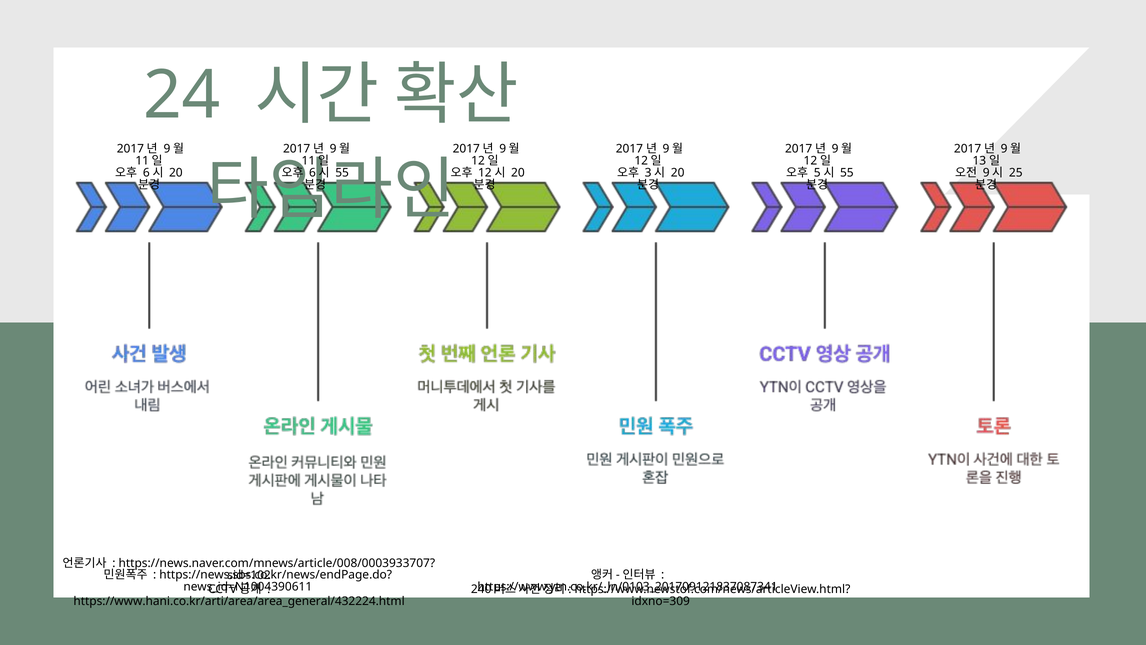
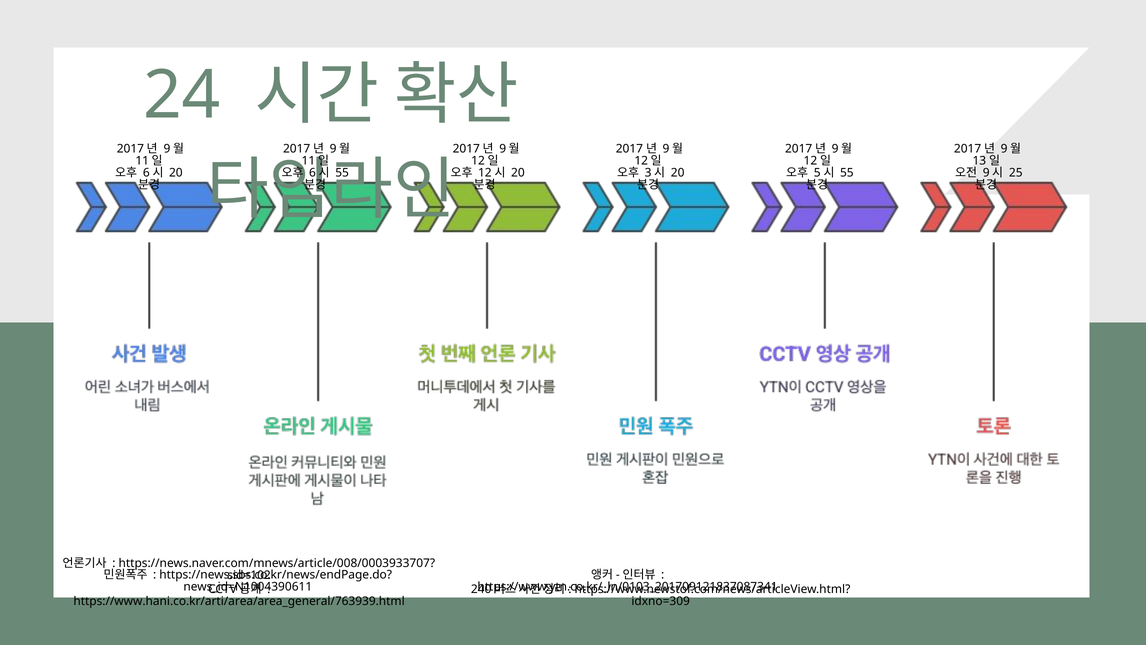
https://www.hani.co.kr/arti/area/area_general/432224.html: https://www.hani.co.kr/arti/area/area_general/432224.html -> https://www.hani.co.kr/arti/area/area_general/763939.html
